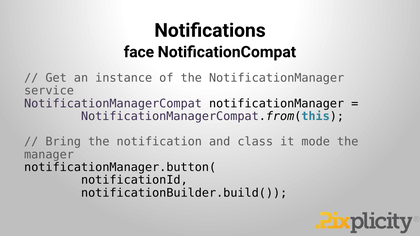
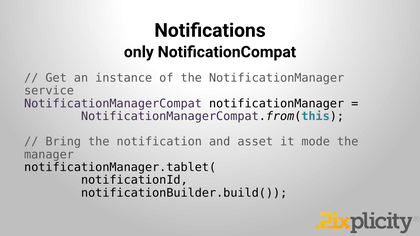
face: face -> only
class: class -> asset
notificationManager.button(: notificationManager.button( -> notificationManager.tablet(
